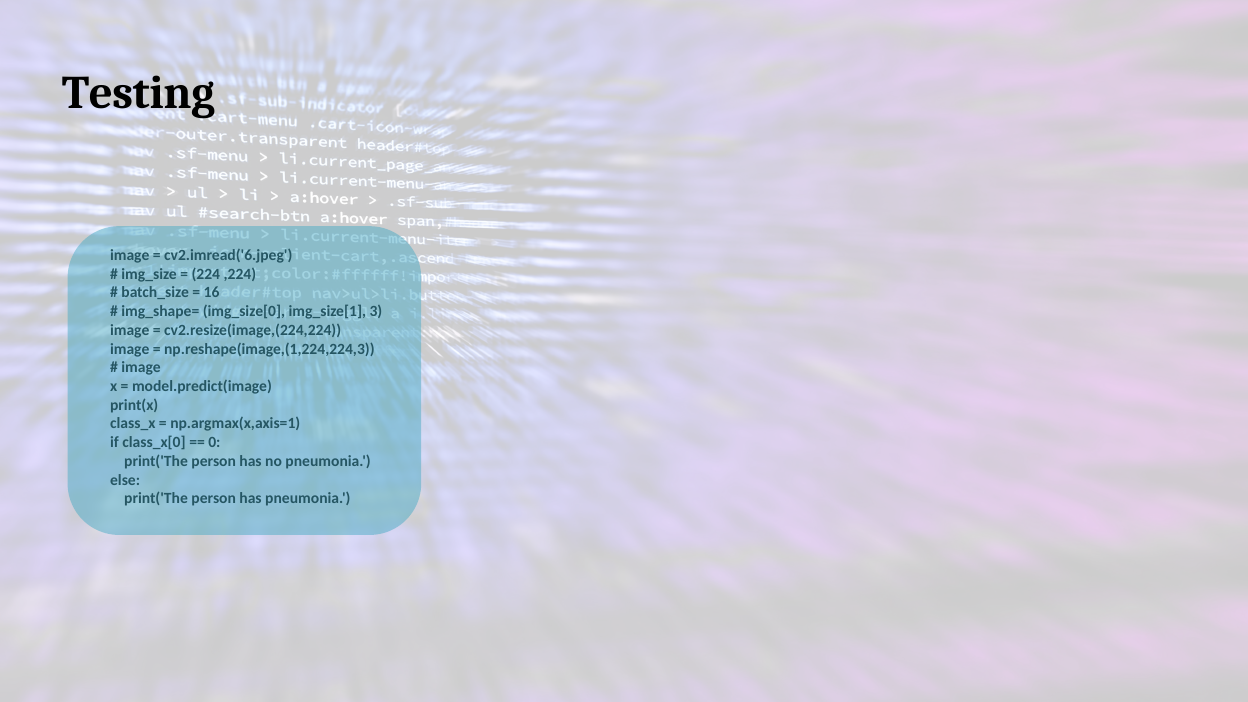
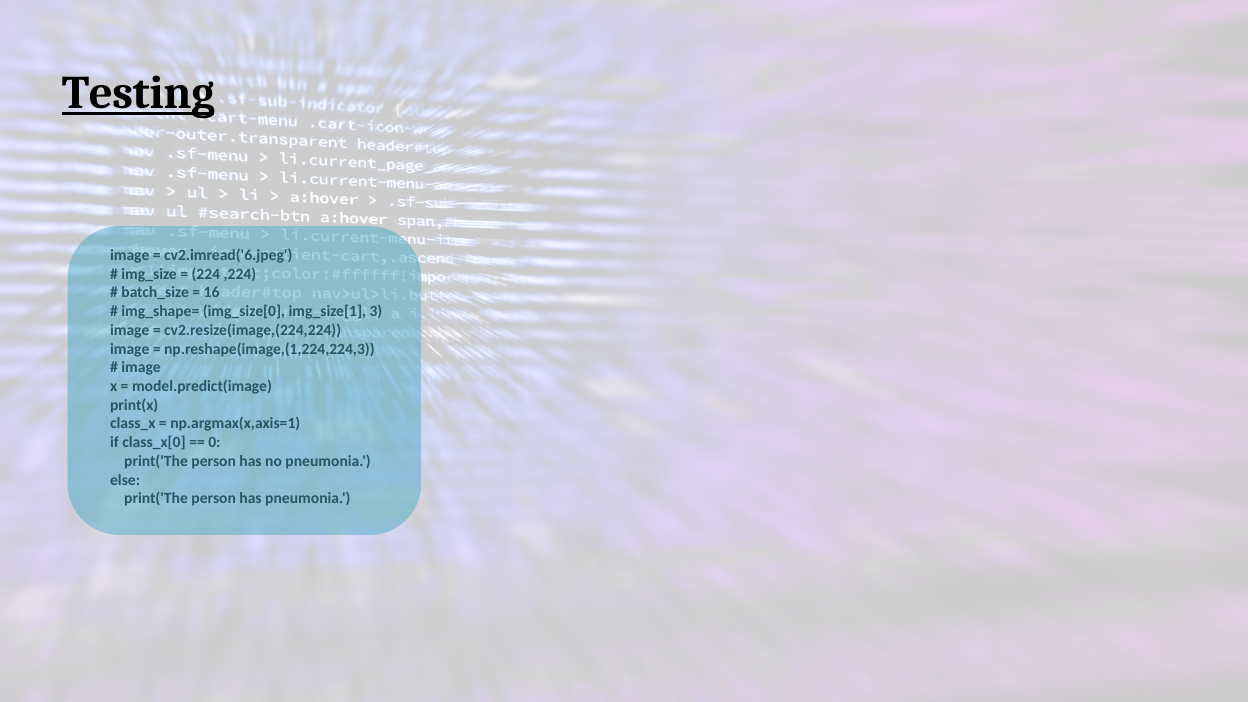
Testing underline: none -> present
